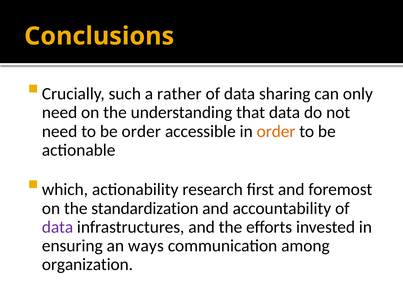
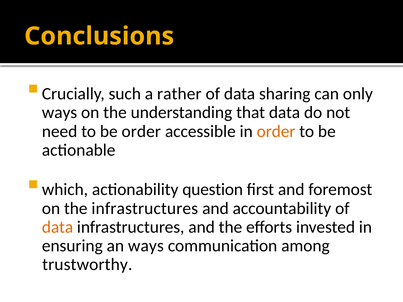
need at (60, 113): need -> ways
research: research -> question
the standardization: standardization -> infrastructures
data at (58, 227) colour: purple -> orange
organization: organization -> trustworthy
